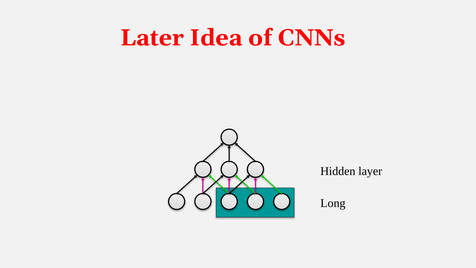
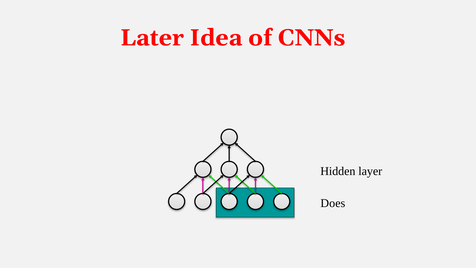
Long: Long -> Does
